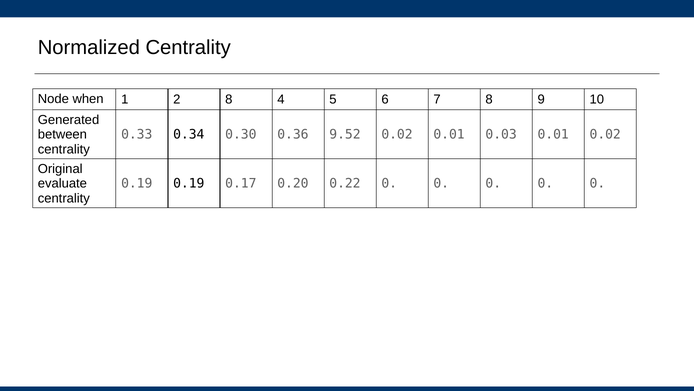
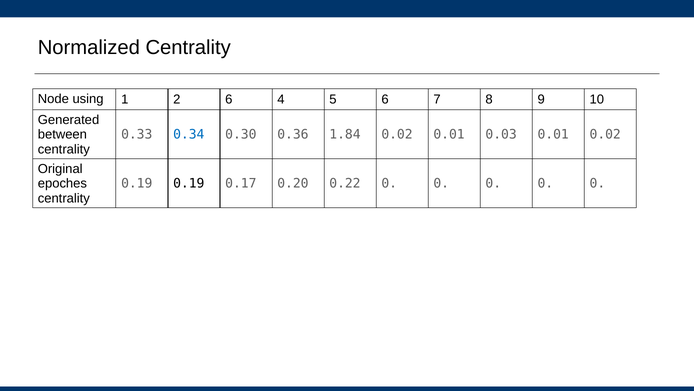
when: when -> using
2 8: 8 -> 6
0.34 colour: black -> blue
9.52: 9.52 -> 1.84
evaluate: evaluate -> epoches
